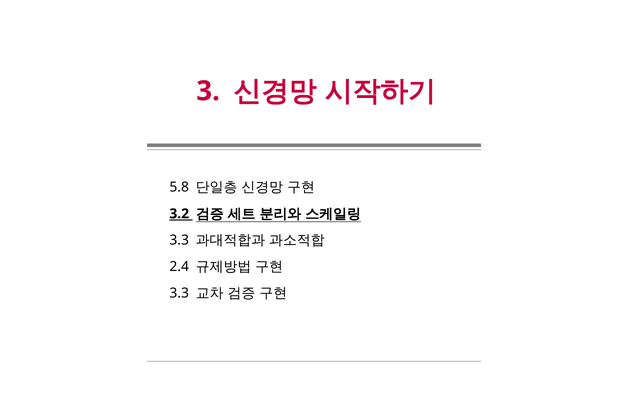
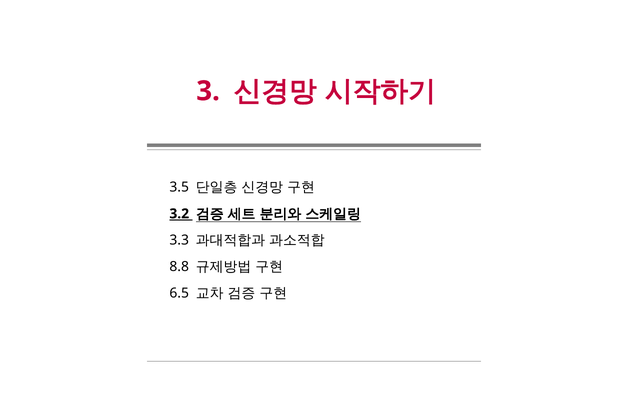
5.8: 5.8 -> 3.5
2.4: 2.4 -> 8.8
3.3 at (179, 293): 3.3 -> 6.5
